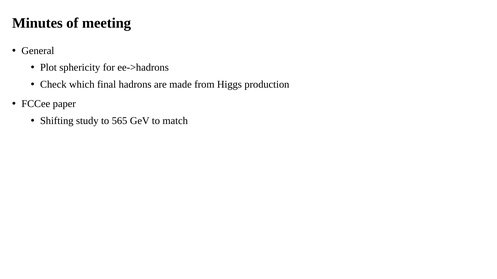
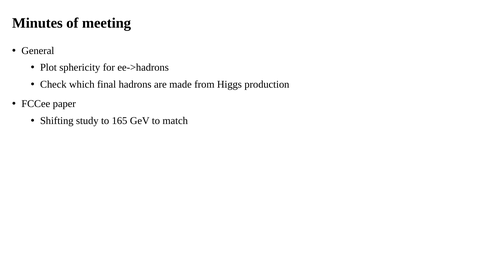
565: 565 -> 165
